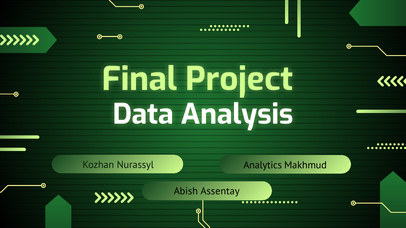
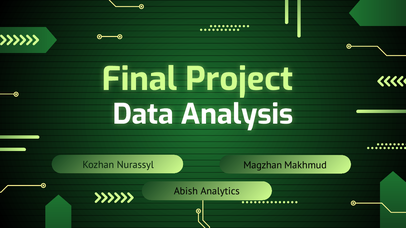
Analytics: Analytics -> Magzhan
Assentay: Assentay -> Analytics
